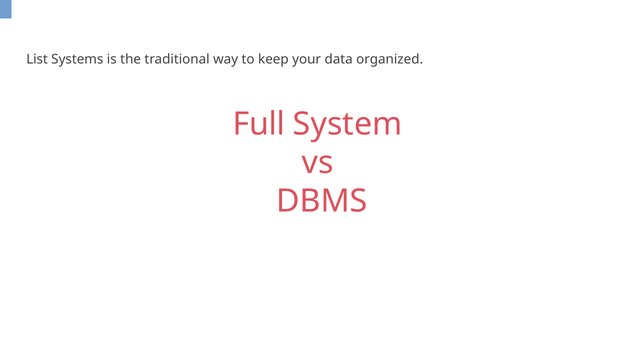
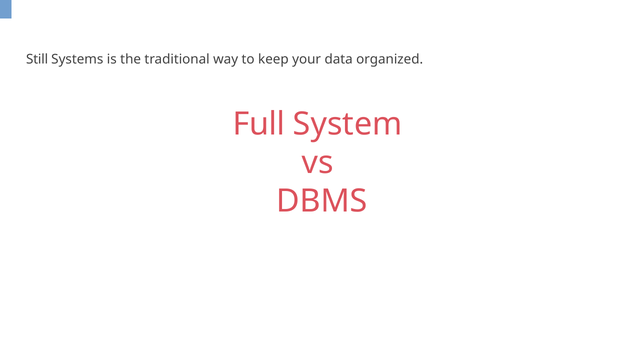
List: List -> Still
